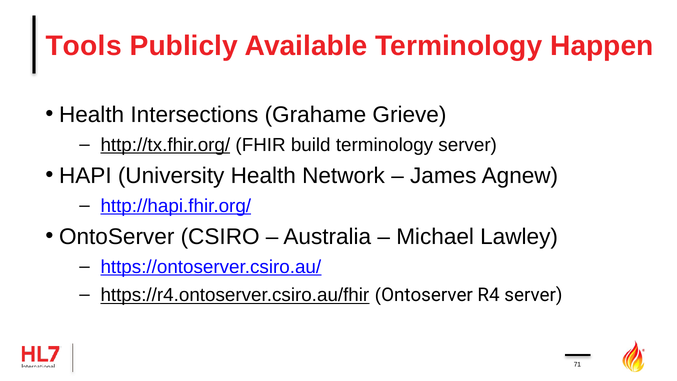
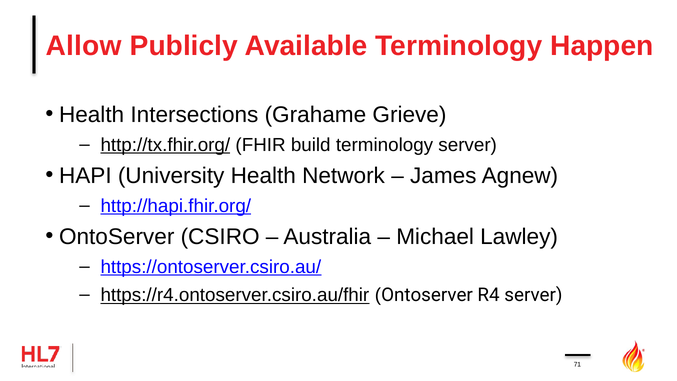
Tools: Tools -> Allow
